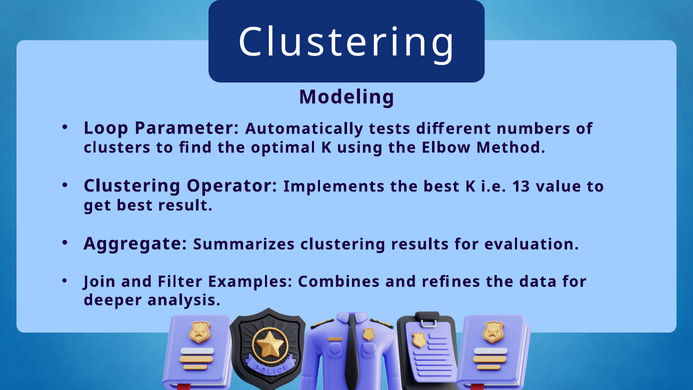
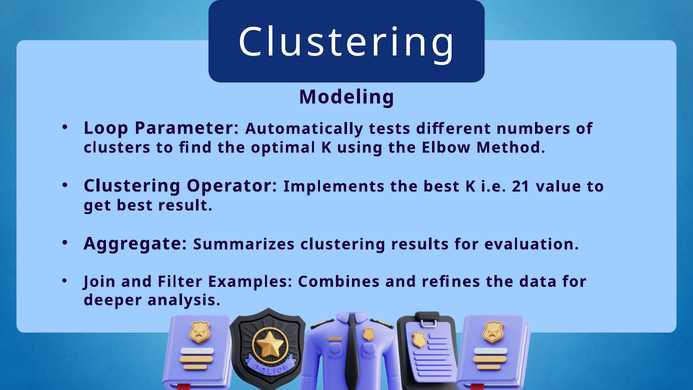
13: 13 -> 21
